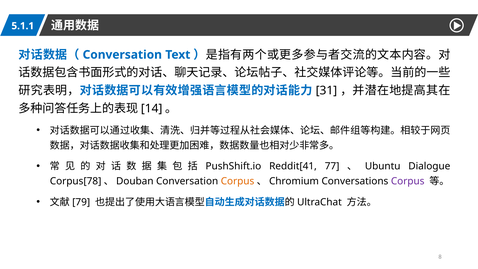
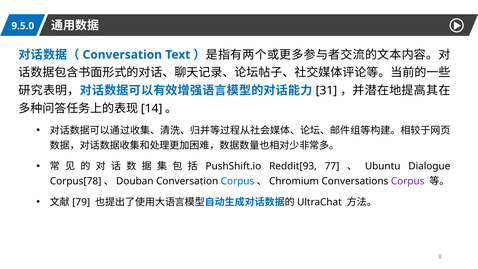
5.1.1: 5.1.1 -> 9.5.0
Reddit[41: Reddit[41 -> Reddit[93
Corpus at (238, 181) colour: orange -> blue
